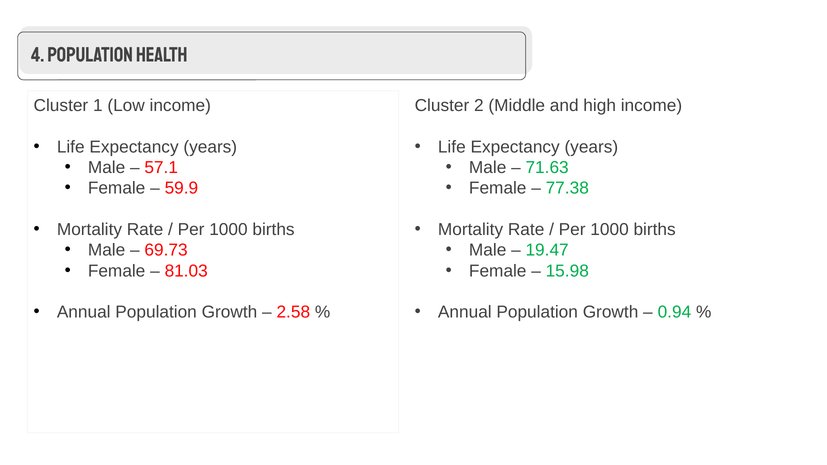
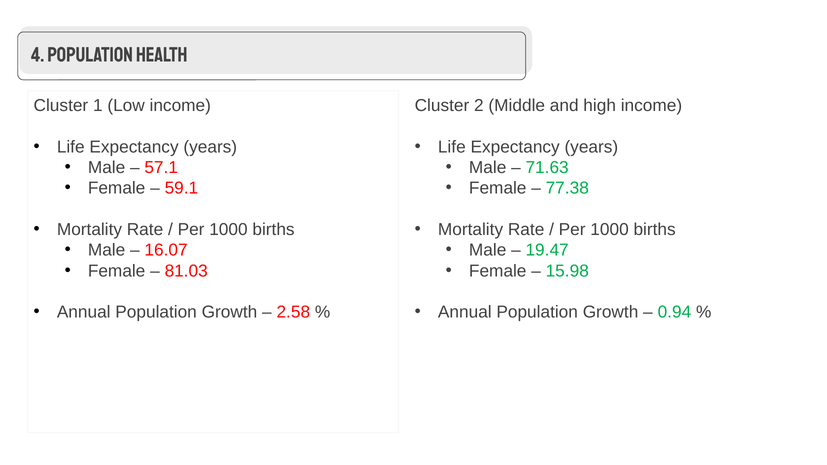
59.9: 59.9 -> 59.1
69.73: 69.73 -> 16.07
